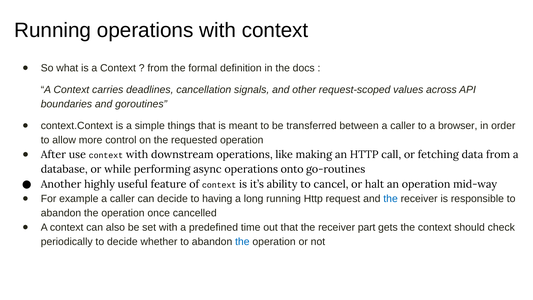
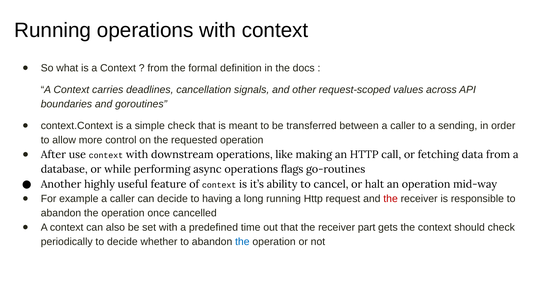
simple things: things -> check
browser: browser -> sending
onto: onto -> flags
the at (391, 199) colour: blue -> red
